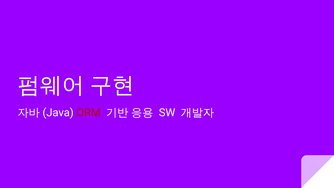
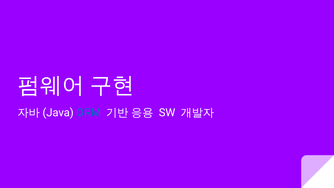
ORM colour: red -> blue
